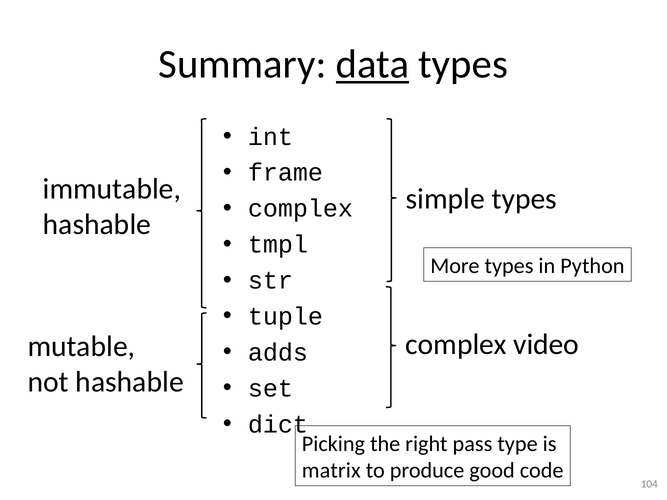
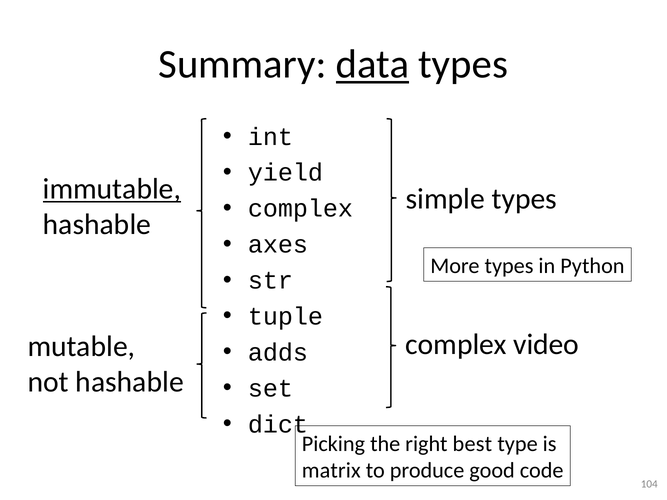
frame: frame -> yield
immutable underline: none -> present
tmpl: tmpl -> axes
pass: pass -> best
